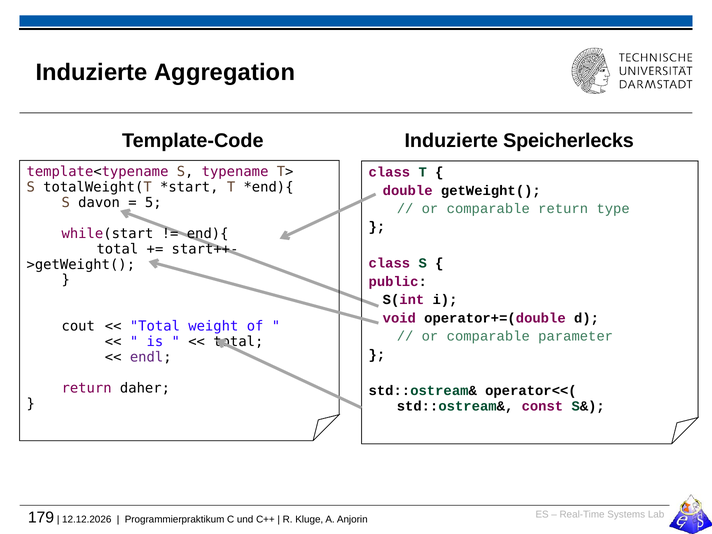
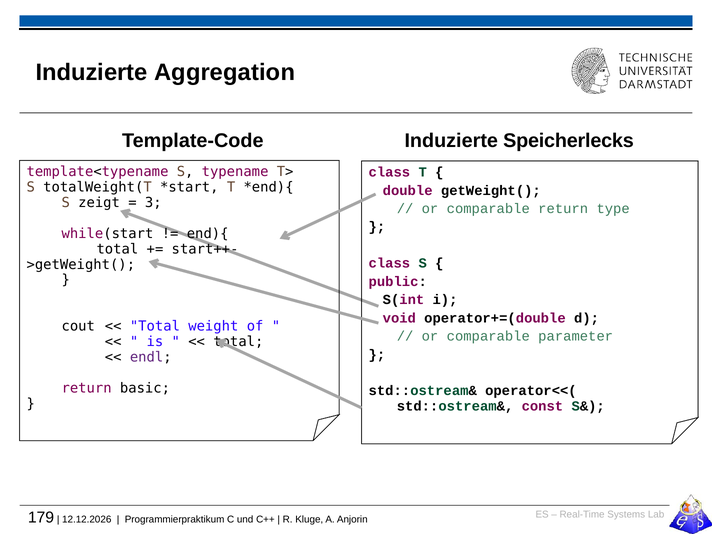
davon: davon -> zeigt
5: 5 -> 3
daher: daher -> basic
